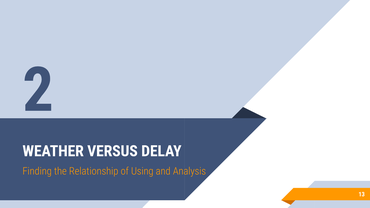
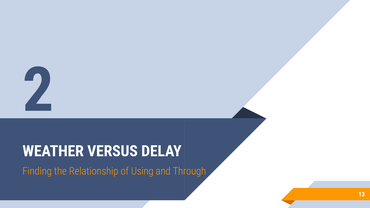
Analysis: Analysis -> Through
